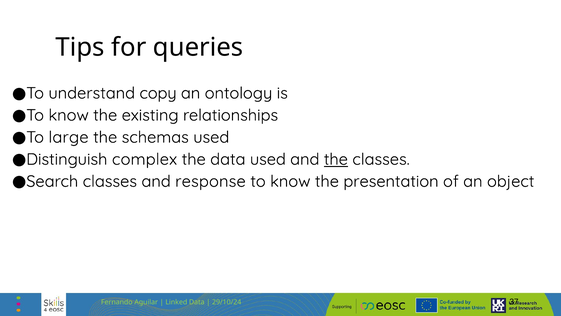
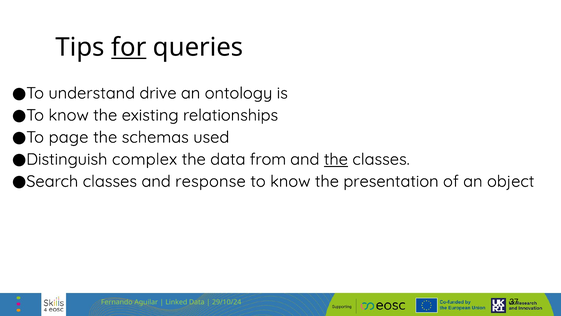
for underline: none -> present
copy: copy -> drive
large: large -> page
data used: used -> from
